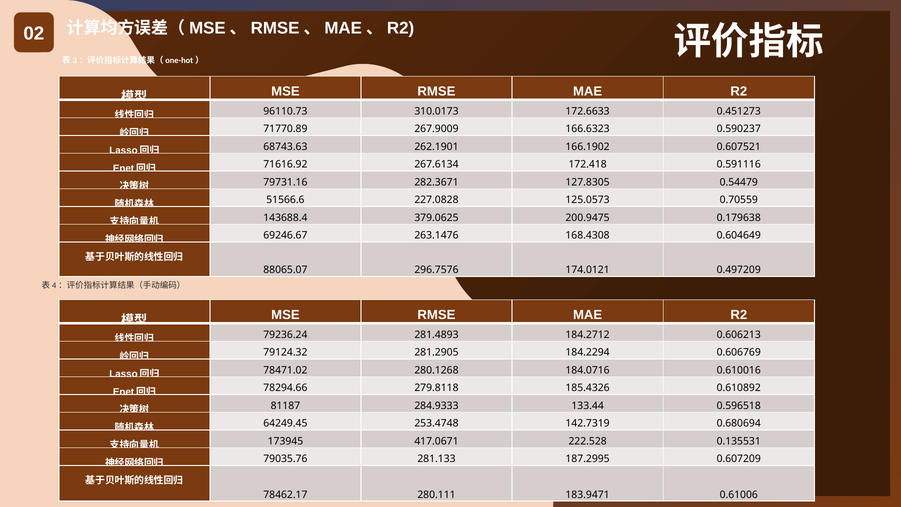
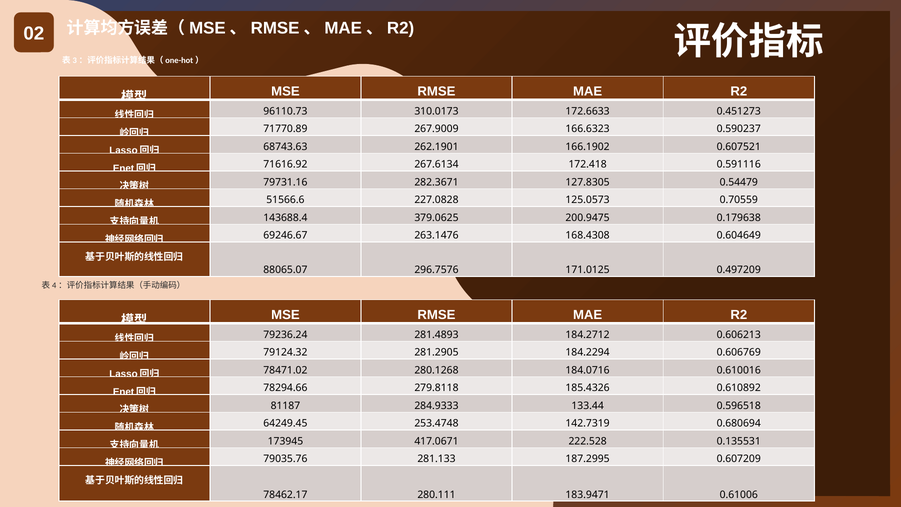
174.0121: 174.0121 -> 171.0125
